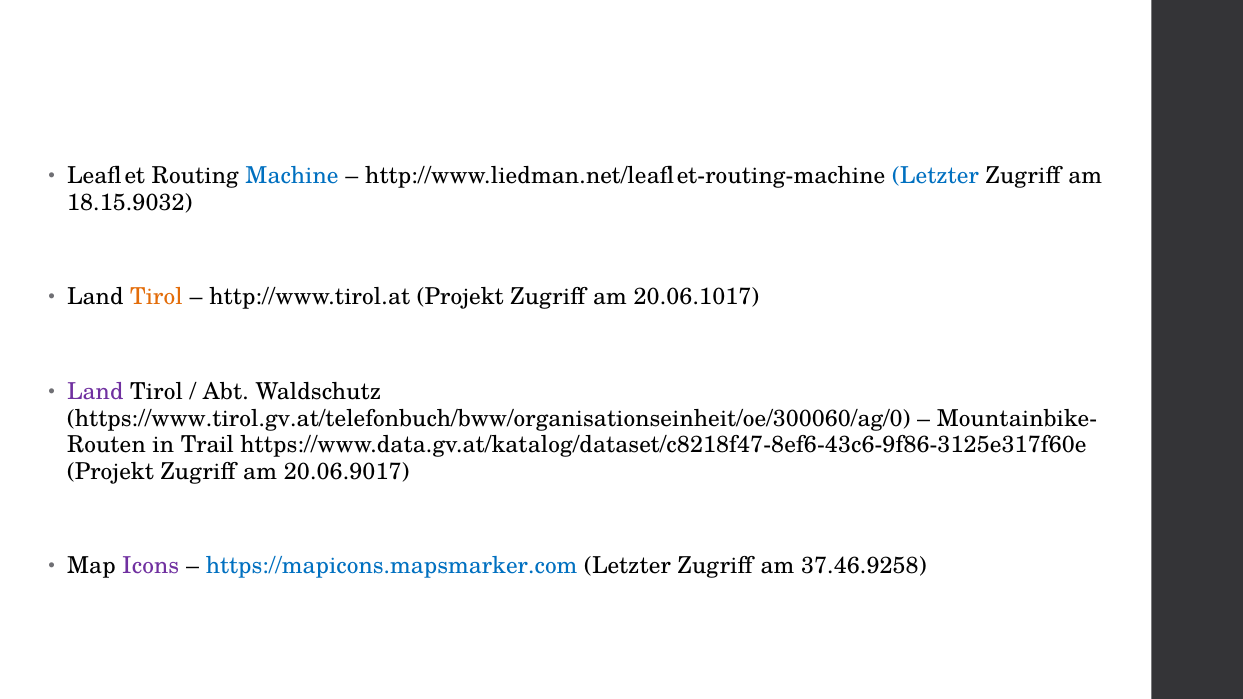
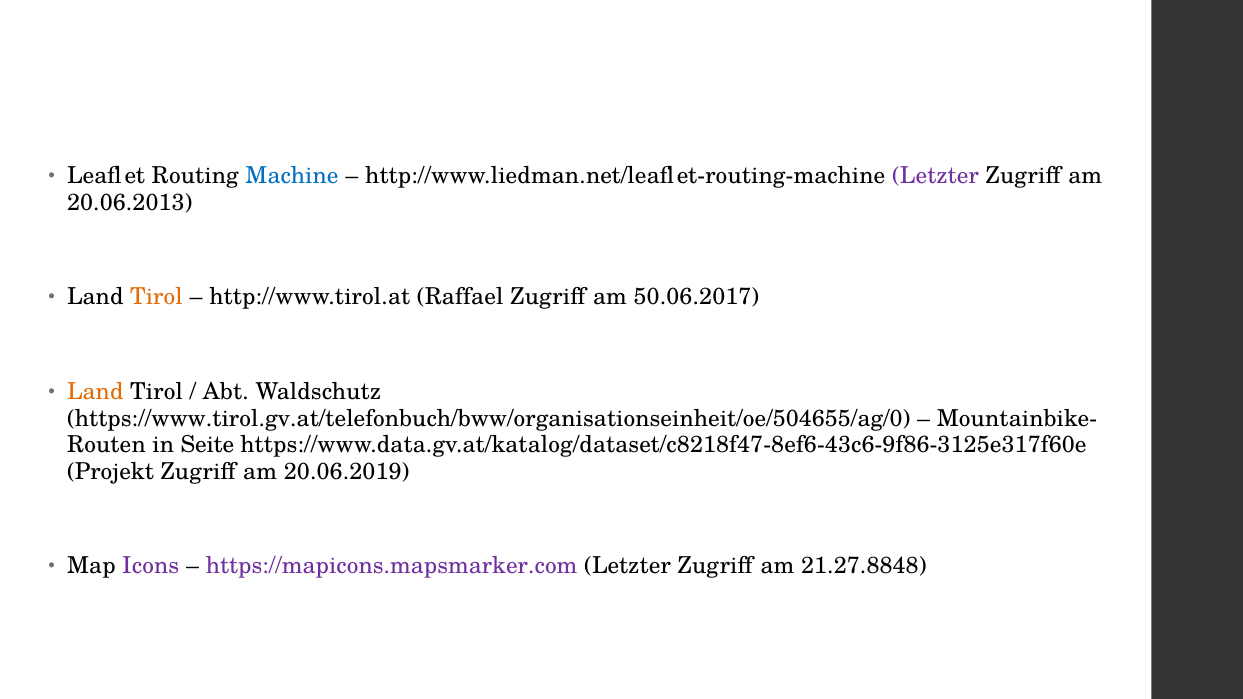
Letzter at (936, 176) colour: blue -> purple
18.15.9032: 18.15.9032 -> 20.06.2013
http://www.tirol.at Projekt: Projekt -> Raffael
20.06.1017: 20.06.1017 -> 50.06.2017
Land at (95, 392) colour: purple -> orange
https://www.tirol.gv.at/telefonbuch/bww/organisationseinheit/oe/300060/ag/0: https://www.tirol.gv.at/telefonbuch/bww/organisationseinheit/oe/300060/ag/0 -> https://www.tirol.gv.at/telefonbuch/bww/organisationseinheit/oe/504655/ag/0
Trail: Trail -> Seite
20.06.9017: 20.06.9017 -> 20.06.2019
https://mapicons.mapsmarker.com colour: blue -> purple
37.46.9258: 37.46.9258 -> 21.27.8848
